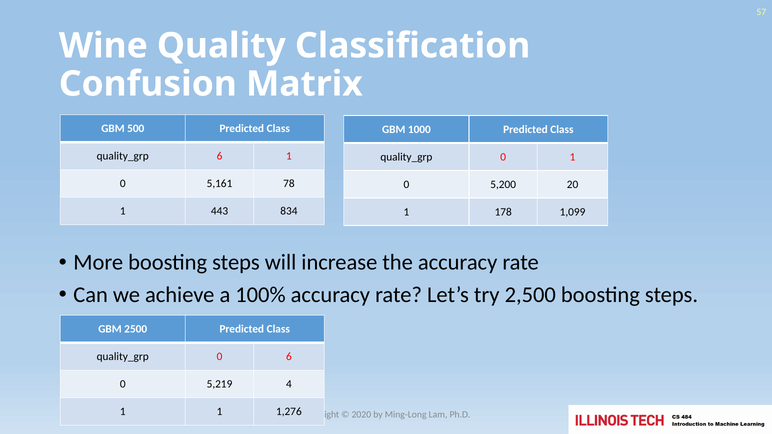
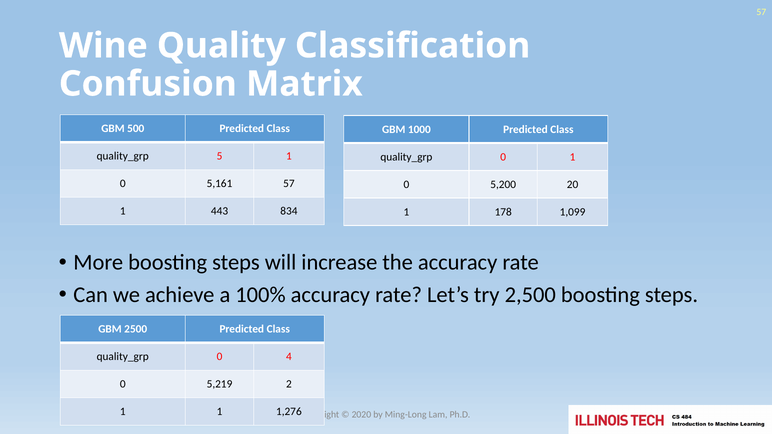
6 at (220, 156): 6 -> 5
5,161 78: 78 -> 57
0 6: 6 -> 4
4: 4 -> 2
